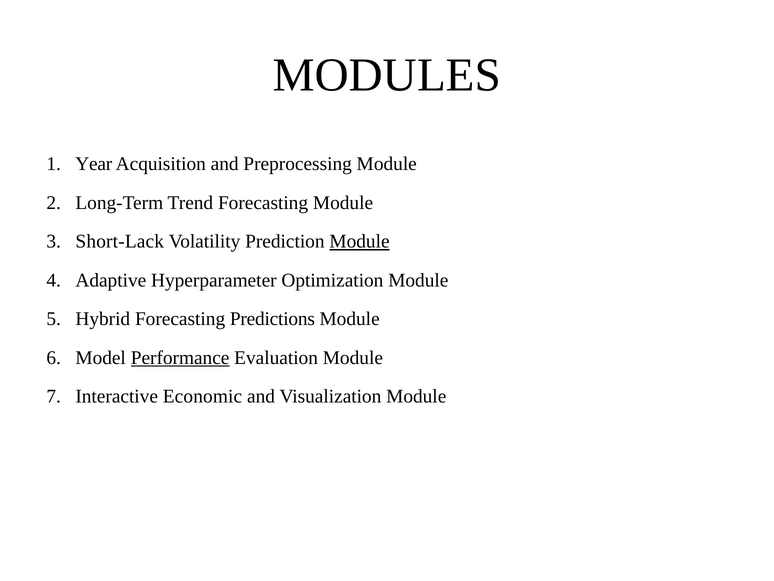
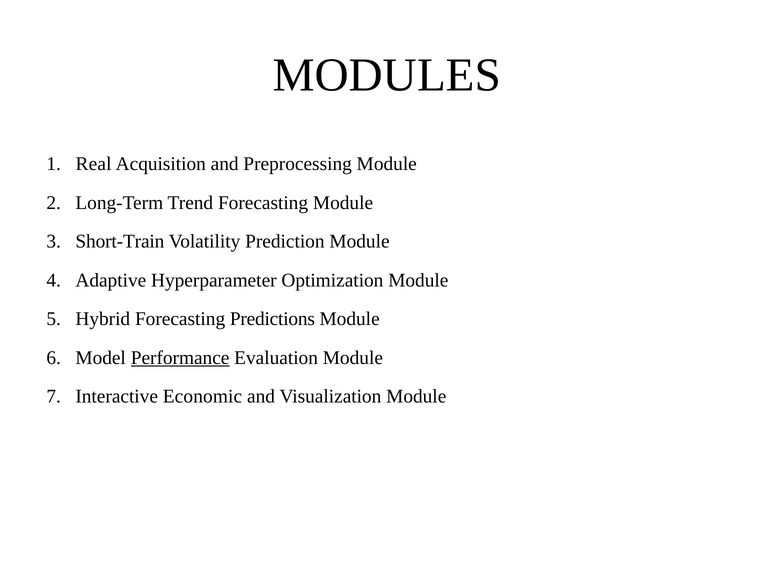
Year: Year -> Real
Short-Lack: Short-Lack -> Short-Train
Module at (360, 241) underline: present -> none
